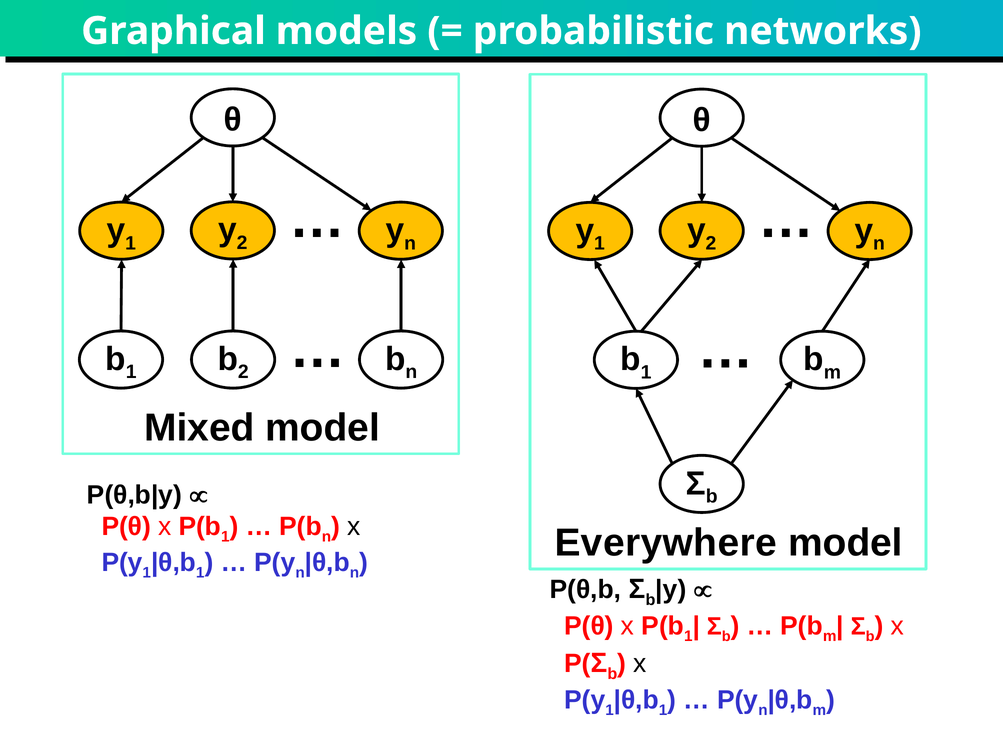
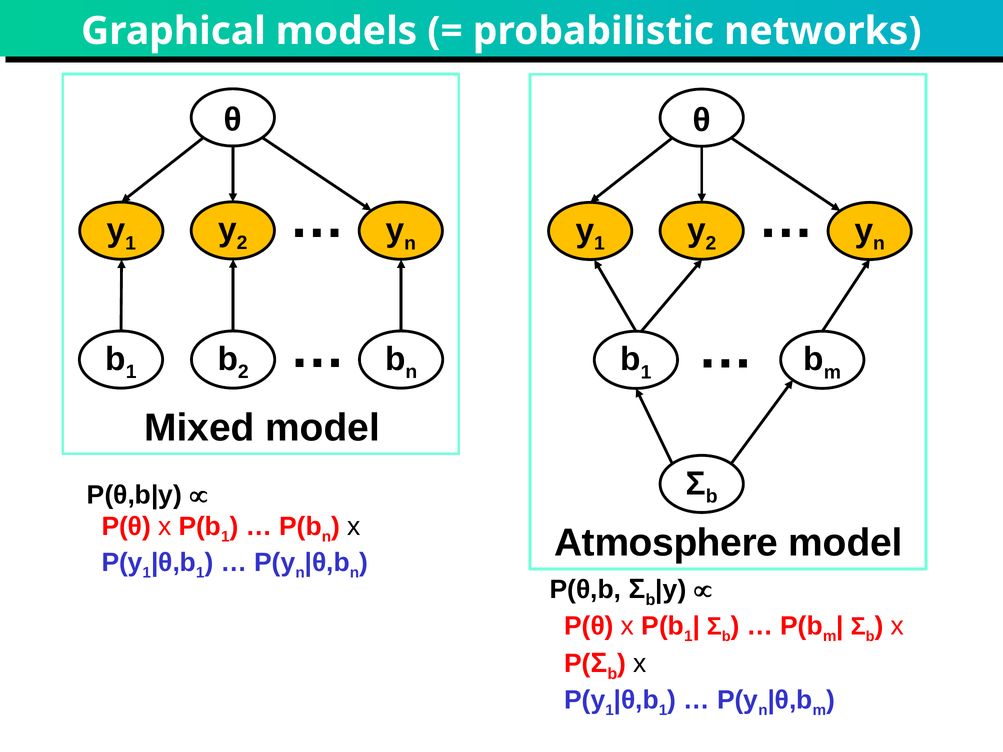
Everywhere: Everywhere -> Atmosphere
